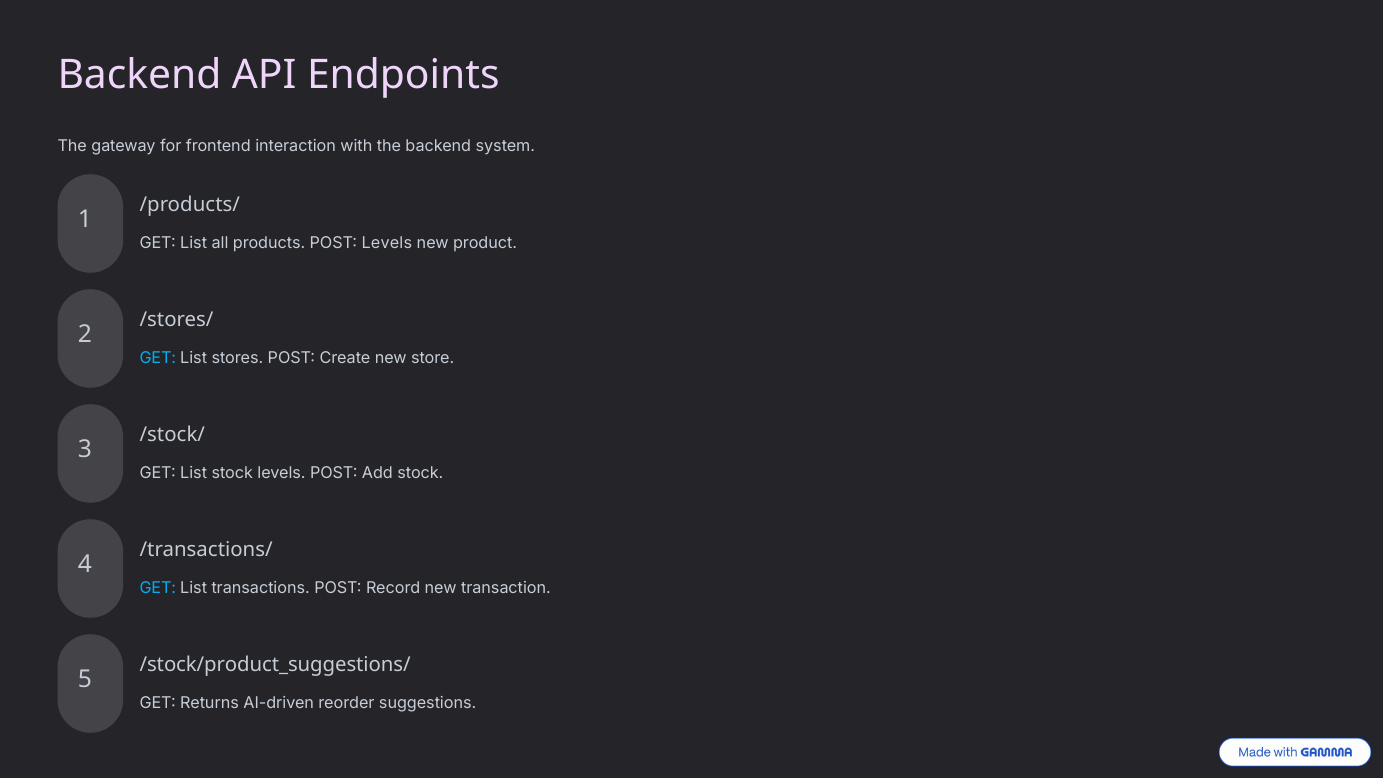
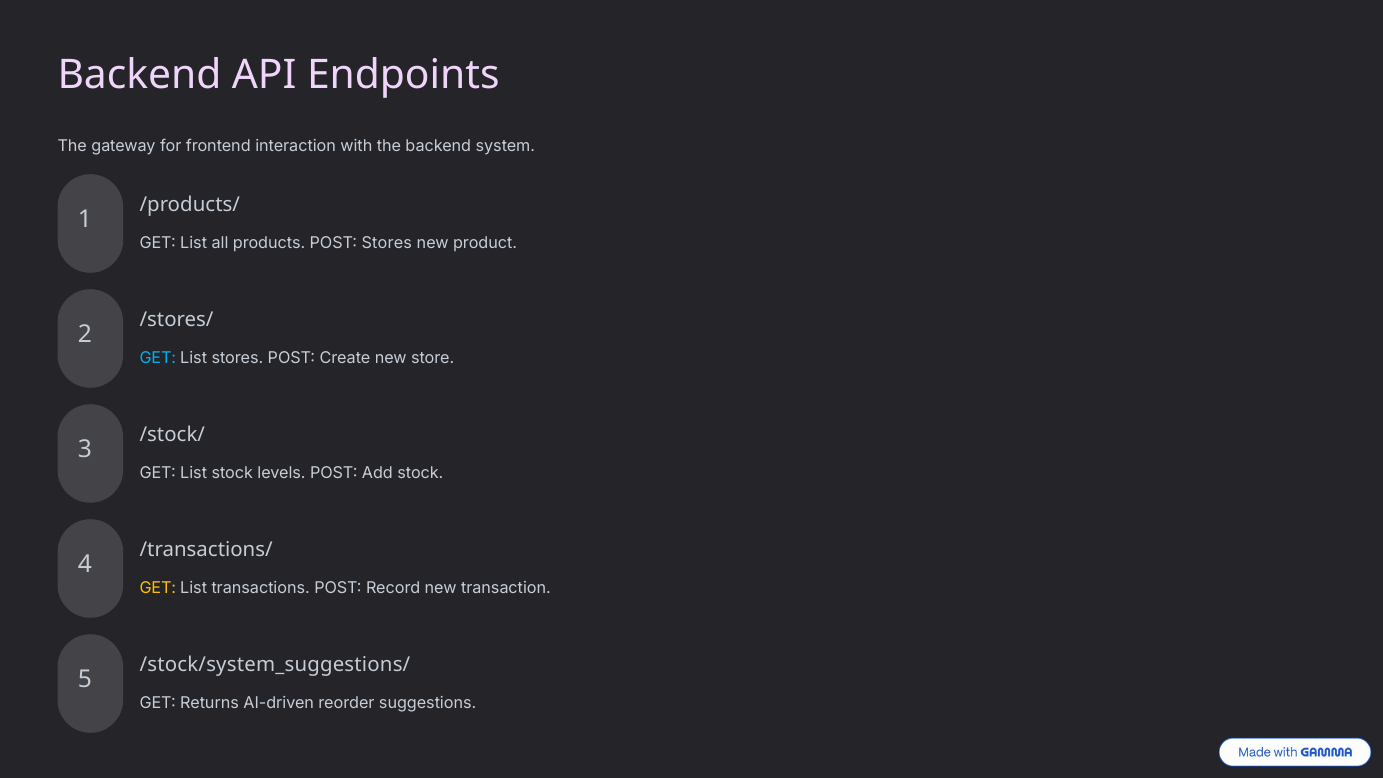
POST Levels: Levels -> Stores
GET at (158, 588) colour: light blue -> yellow
/stock/product_suggestions/: /stock/product_suggestions/ -> /stock/system_suggestions/
